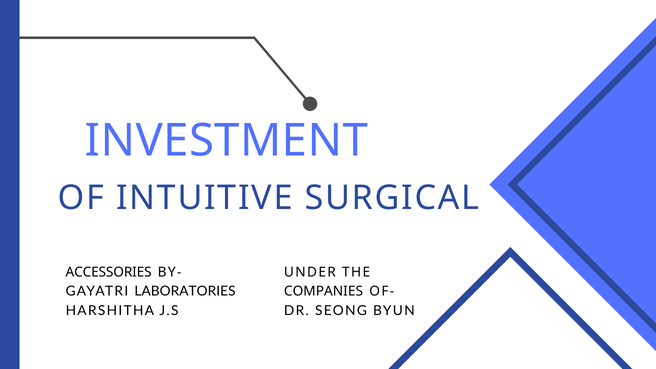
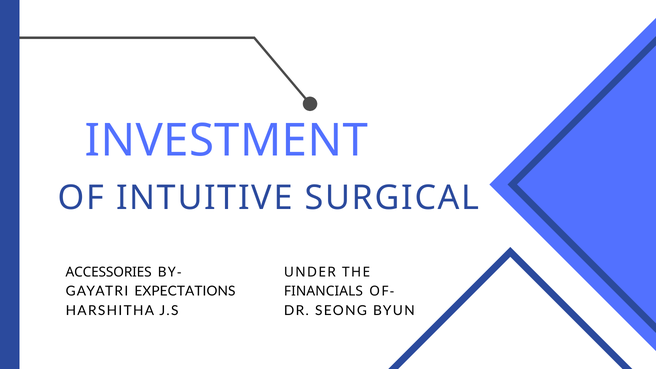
LABORATORIES: LABORATORIES -> EXPECTATIONS
COMPANIES: COMPANIES -> FINANCIALS
